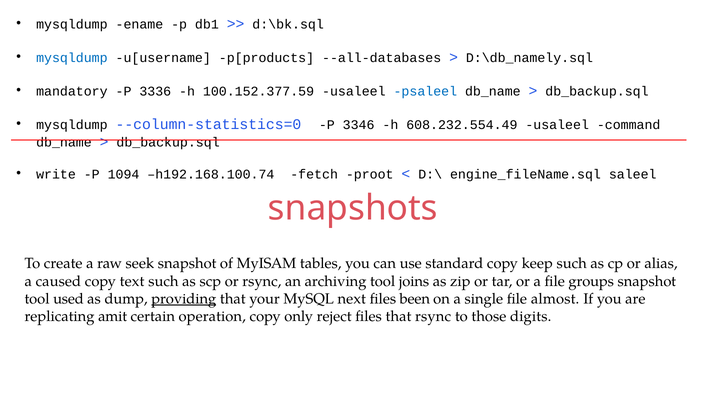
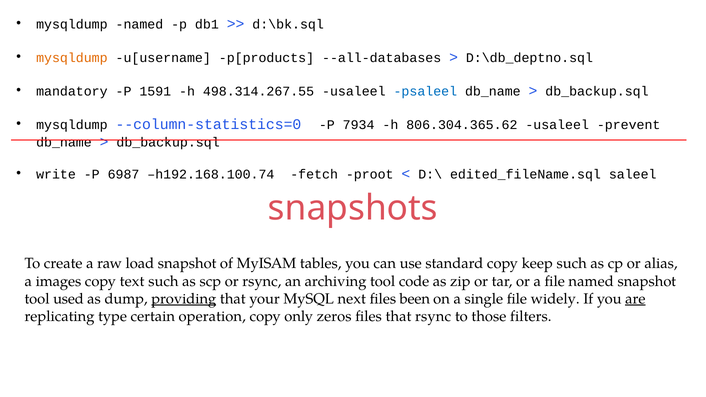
mysqldump ename: ename -> named
mysqldump at (72, 58) colour: blue -> orange
D:\db_namely.sql: D:\db_namely.sql -> D:\db_deptno.sql
3336: 3336 -> 1591
100.152.377.59: 100.152.377.59 -> 498.314.267.55
3346: 3346 -> 7934
608.232.554.49: 608.232.554.49 -> 806.304.365.62
command: command -> prevent
1094: 1094 -> 6987
engine_fileName.sql: engine_fileName.sql -> edited_fileName.sql
seek: seek -> load
caused: caused -> images
joins: joins -> code
file groups: groups -> named
almost: almost -> widely
are underline: none -> present
amit: amit -> type
reject: reject -> zeros
digits: digits -> filters
